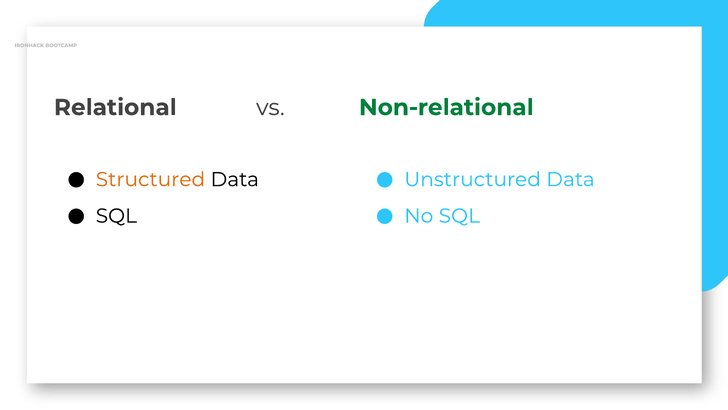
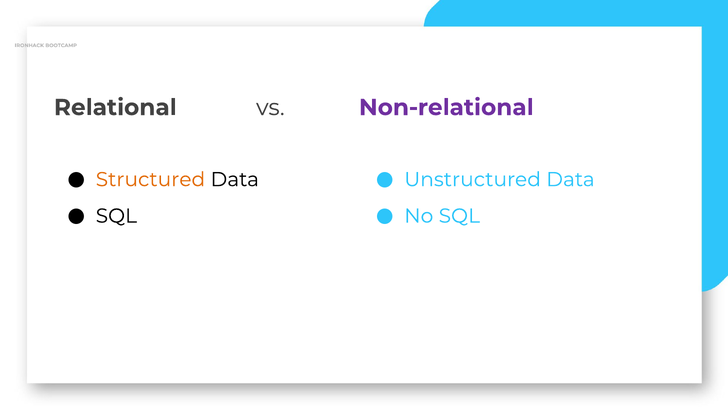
Non-relational colour: green -> purple
